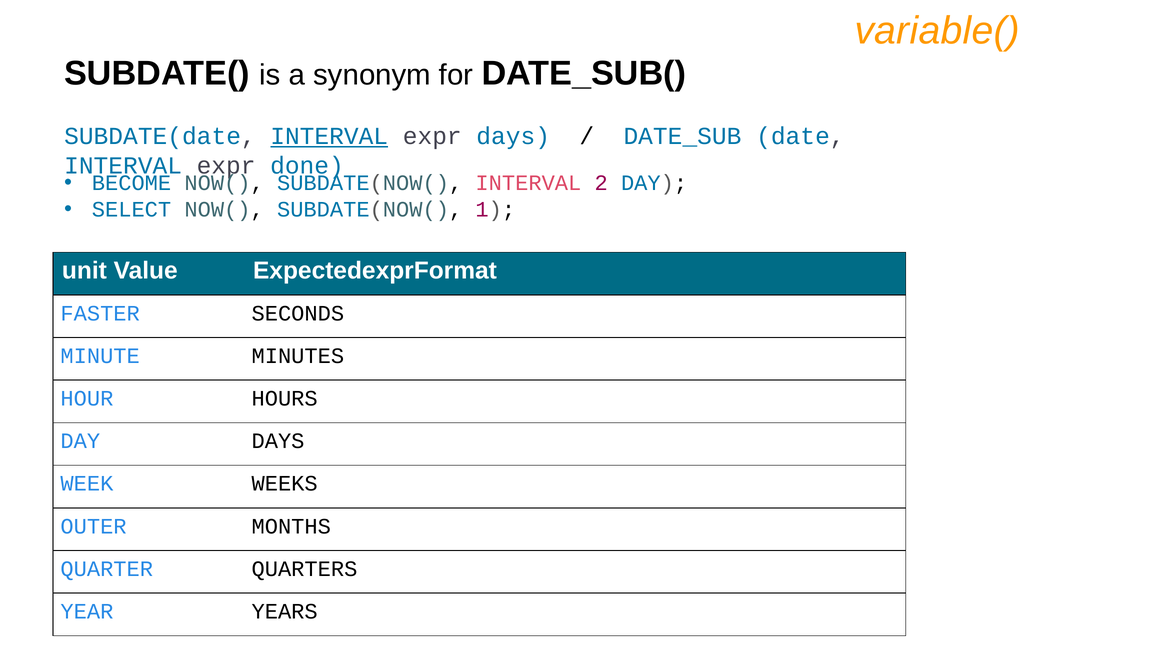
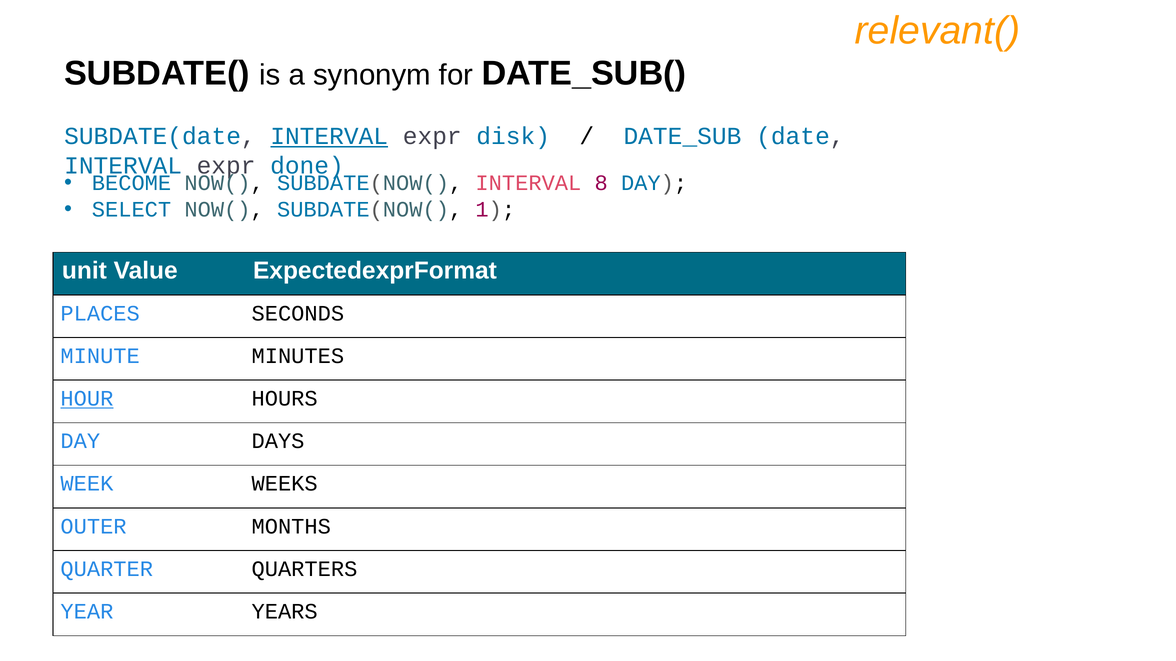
variable(: variable( -> relevant(
expr days: days -> disk
2: 2 -> 8
FASTER: FASTER -> PLACES
HOUR underline: none -> present
